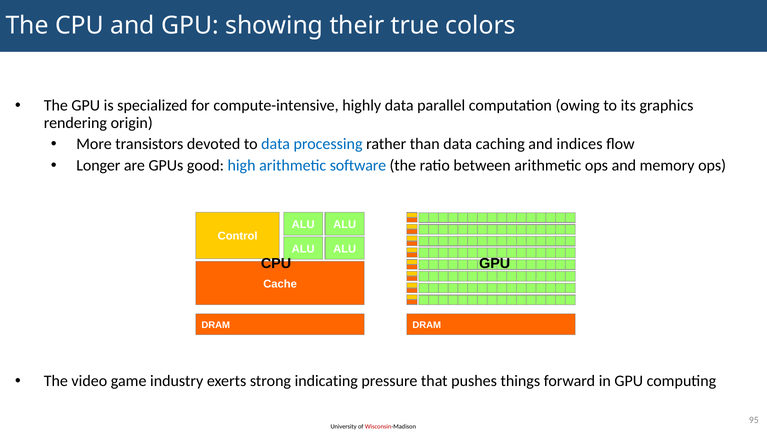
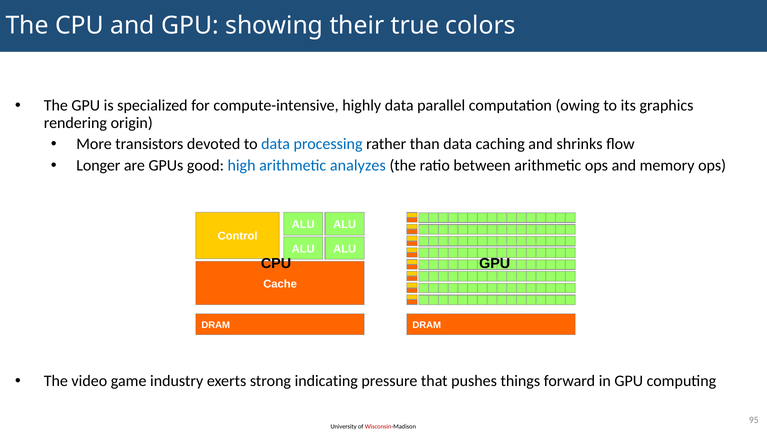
indices: indices -> shrinks
software: software -> analyzes
